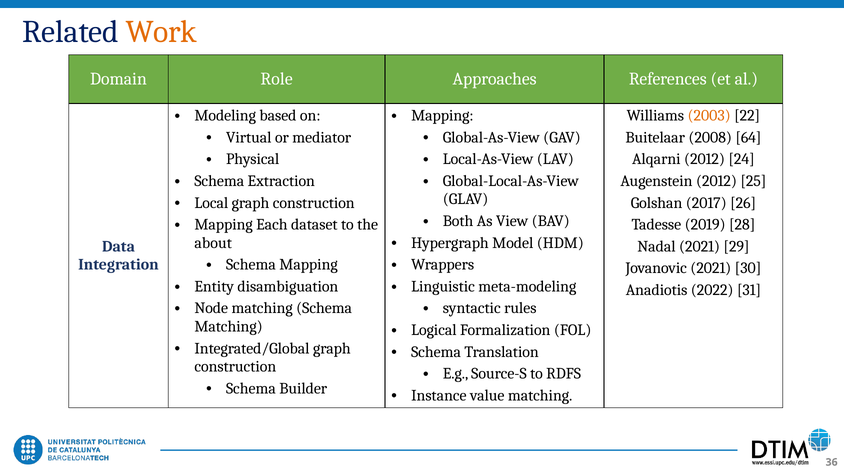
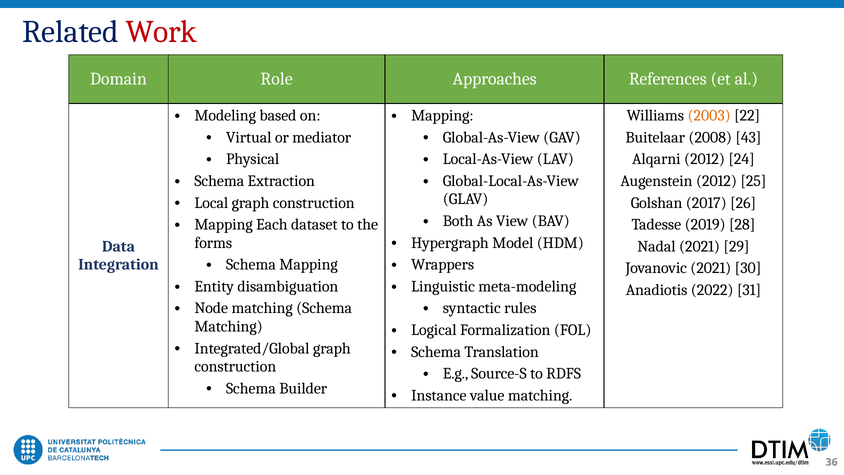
Work colour: orange -> red
64: 64 -> 43
about: about -> forms
